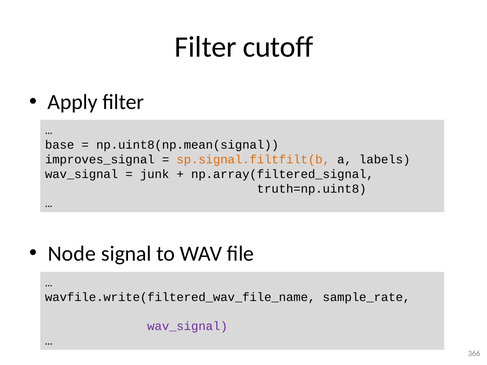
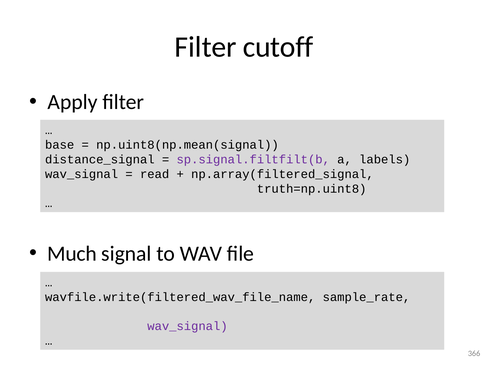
improves_signal: improves_signal -> distance_signal
sp.signal.filtfilt(b colour: orange -> purple
junk: junk -> read
Node: Node -> Much
